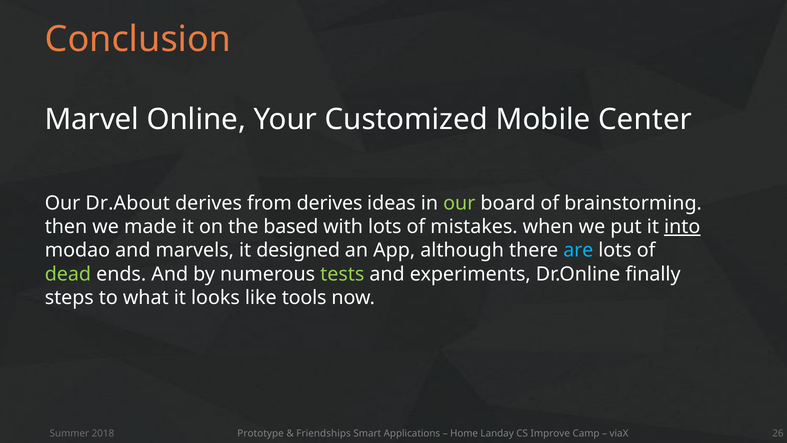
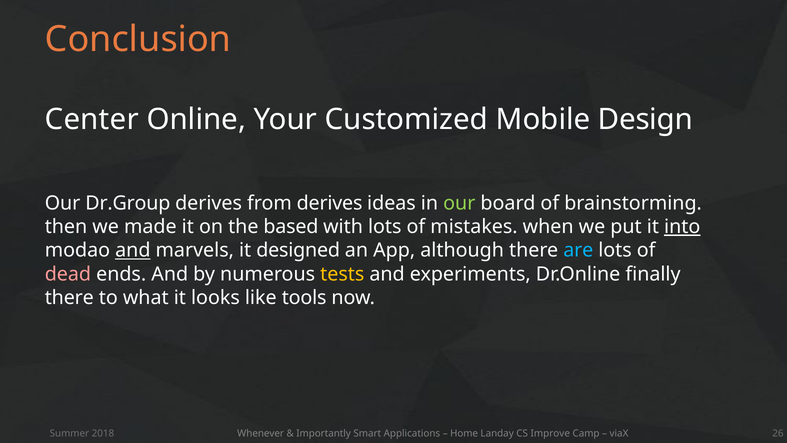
Marvel: Marvel -> Center
Center: Center -> Design
Dr.About: Dr.About -> Dr.Group
and at (133, 250) underline: none -> present
dead colour: light green -> pink
tests colour: light green -> yellow
steps at (69, 298): steps -> there
Prototype: Prototype -> Whenever
Friendships: Friendships -> Importantly
